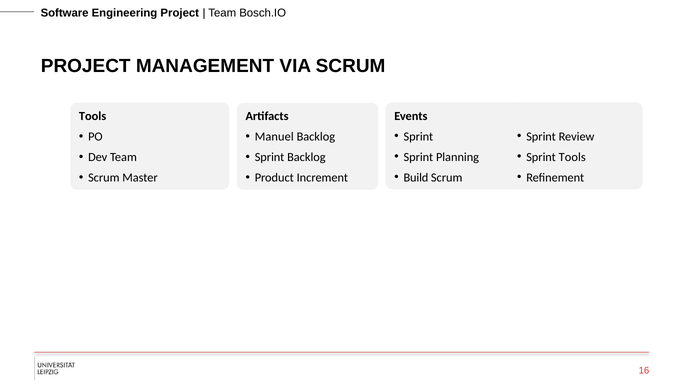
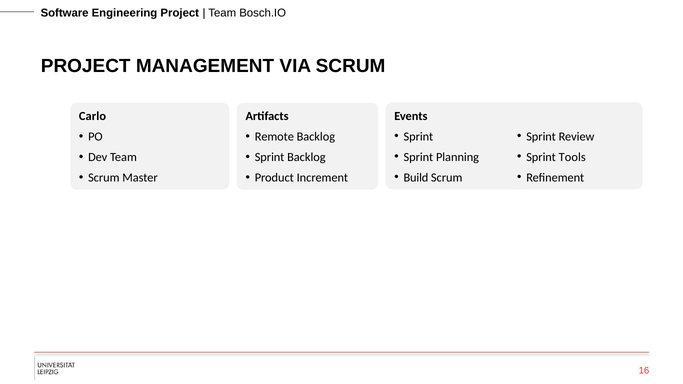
Tools at (93, 116): Tools -> Carlo
Manuel: Manuel -> Remote
